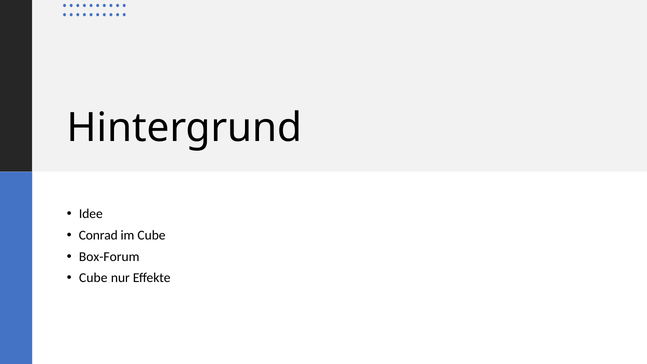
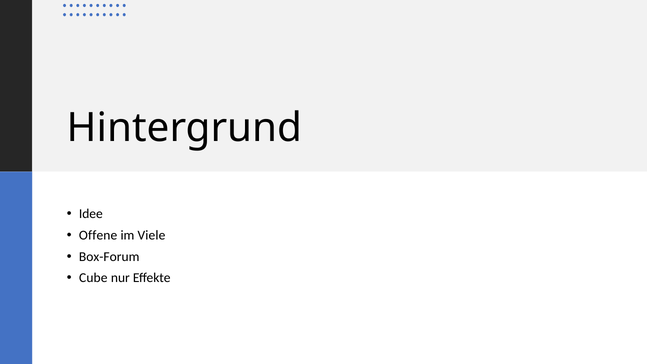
Conrad: Conrad -> Offene
im Cube: Cube -> Viele
